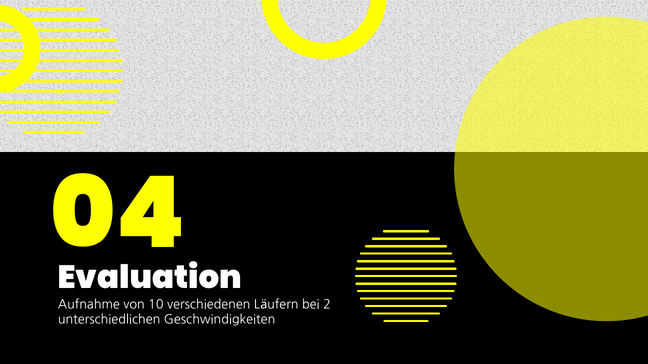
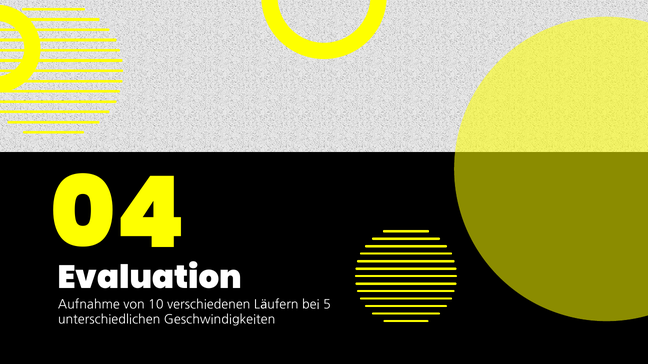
2: 2 -> 5
